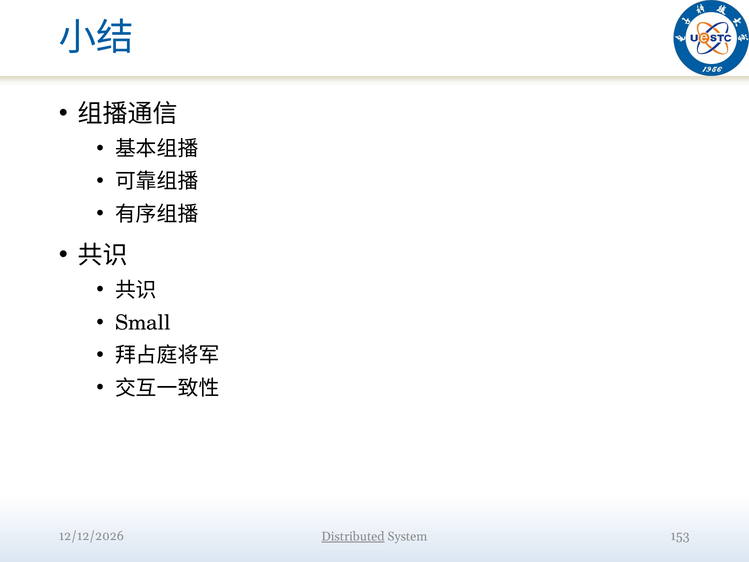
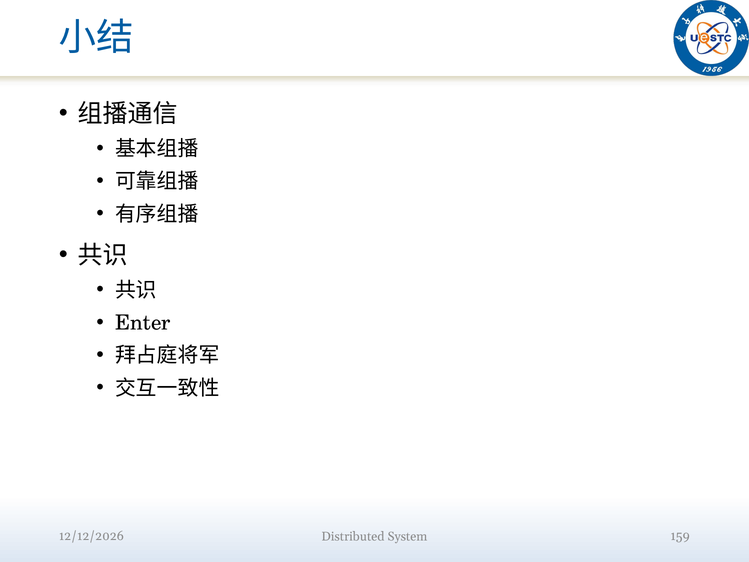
Small: Small -> Enter
Distributed underline: present -> none
153: 153 -> 159
